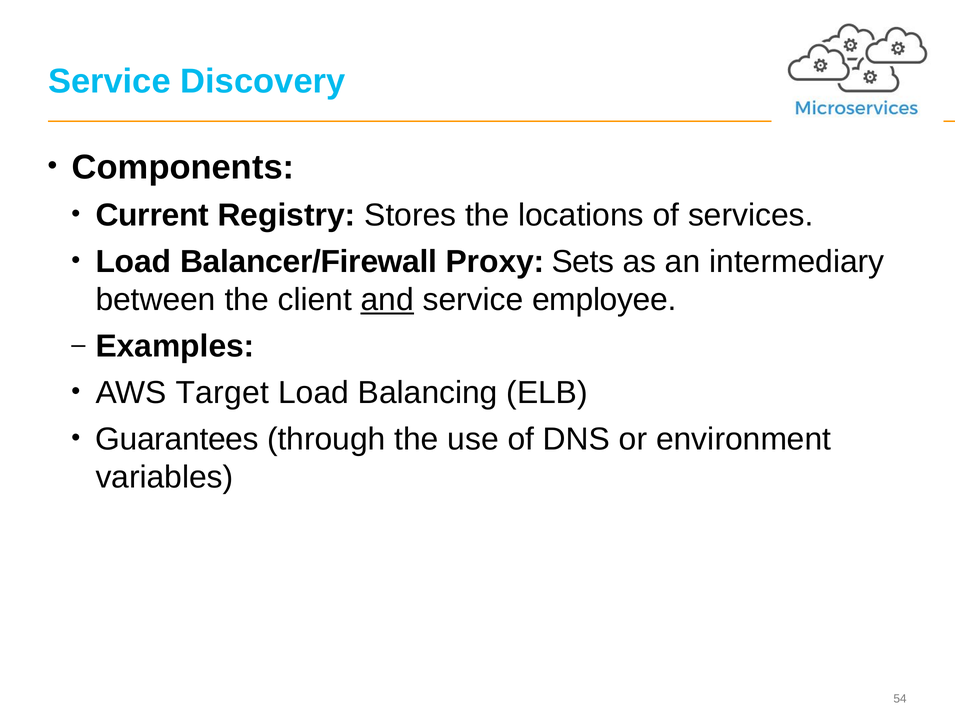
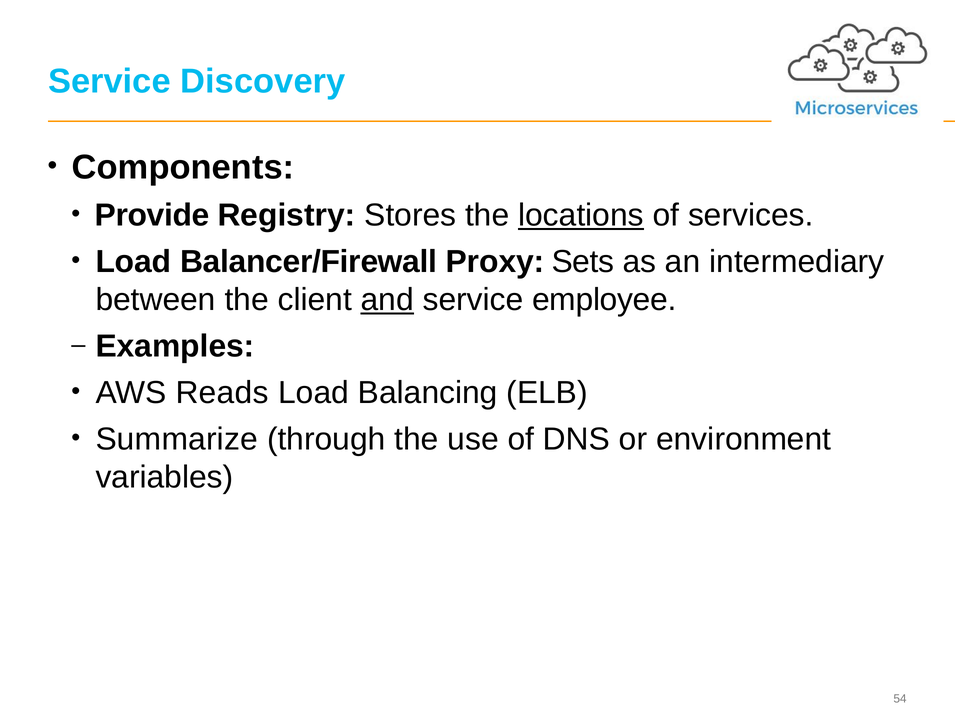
Current: Current -> Provide
locations underline: none -> present
Target: Target -> Reads
Guarantees: Guarantees -> Summarize
